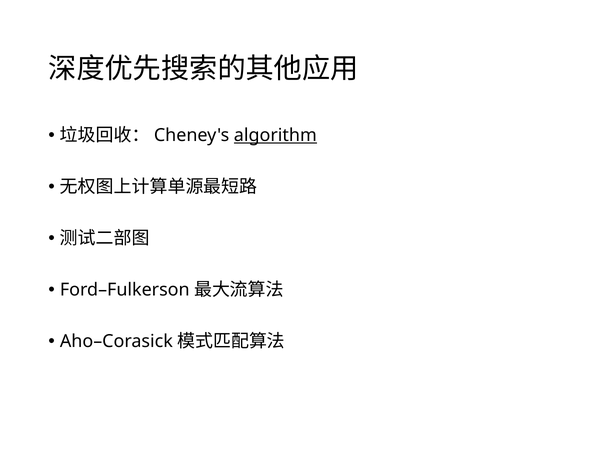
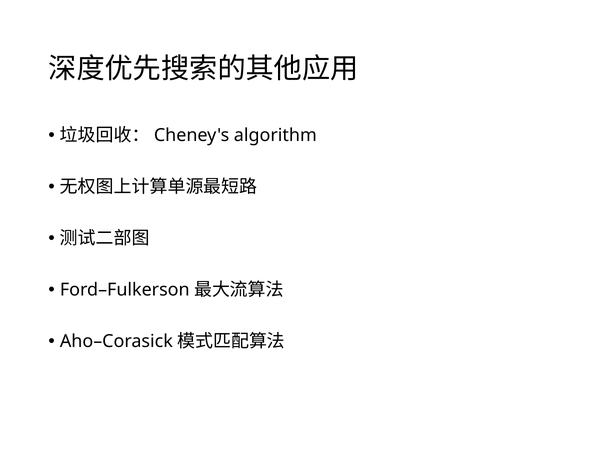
algorithm underline: present -> none
